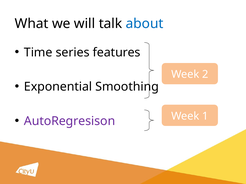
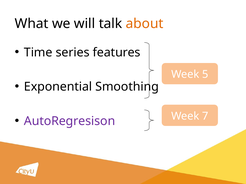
about colour: blue -> orange
2: 2 -> 5
1: 1 -> 7
